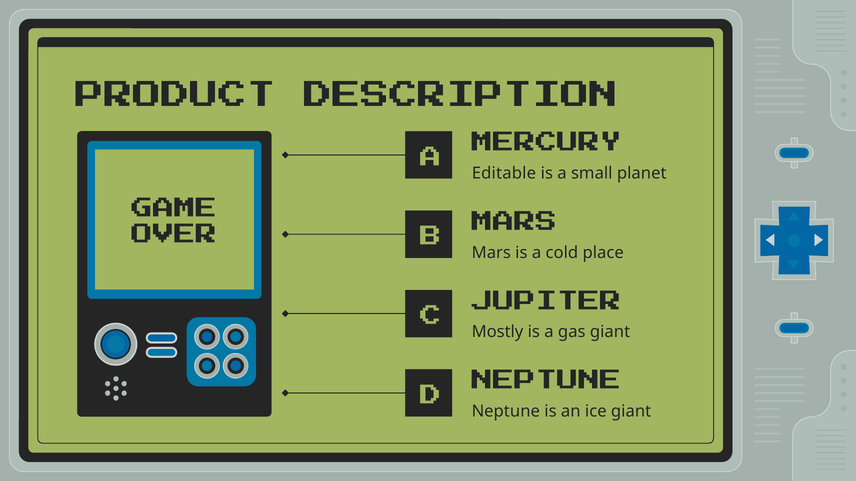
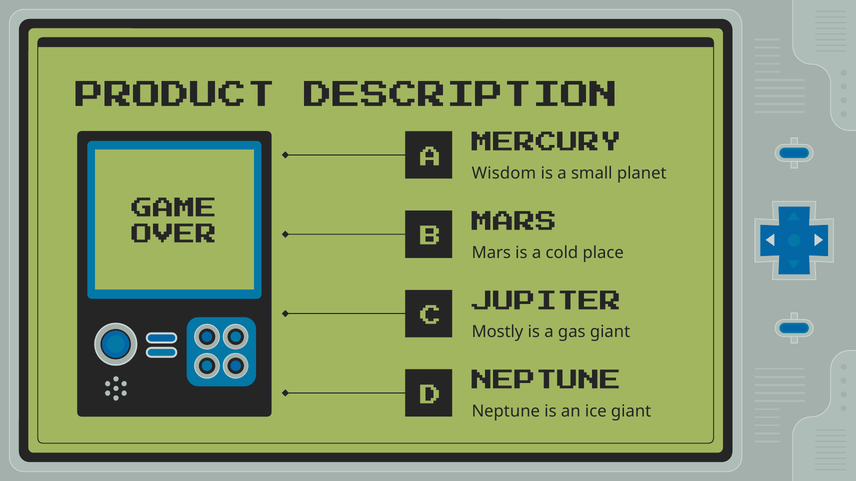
Editable: Editable -> Wisdom
